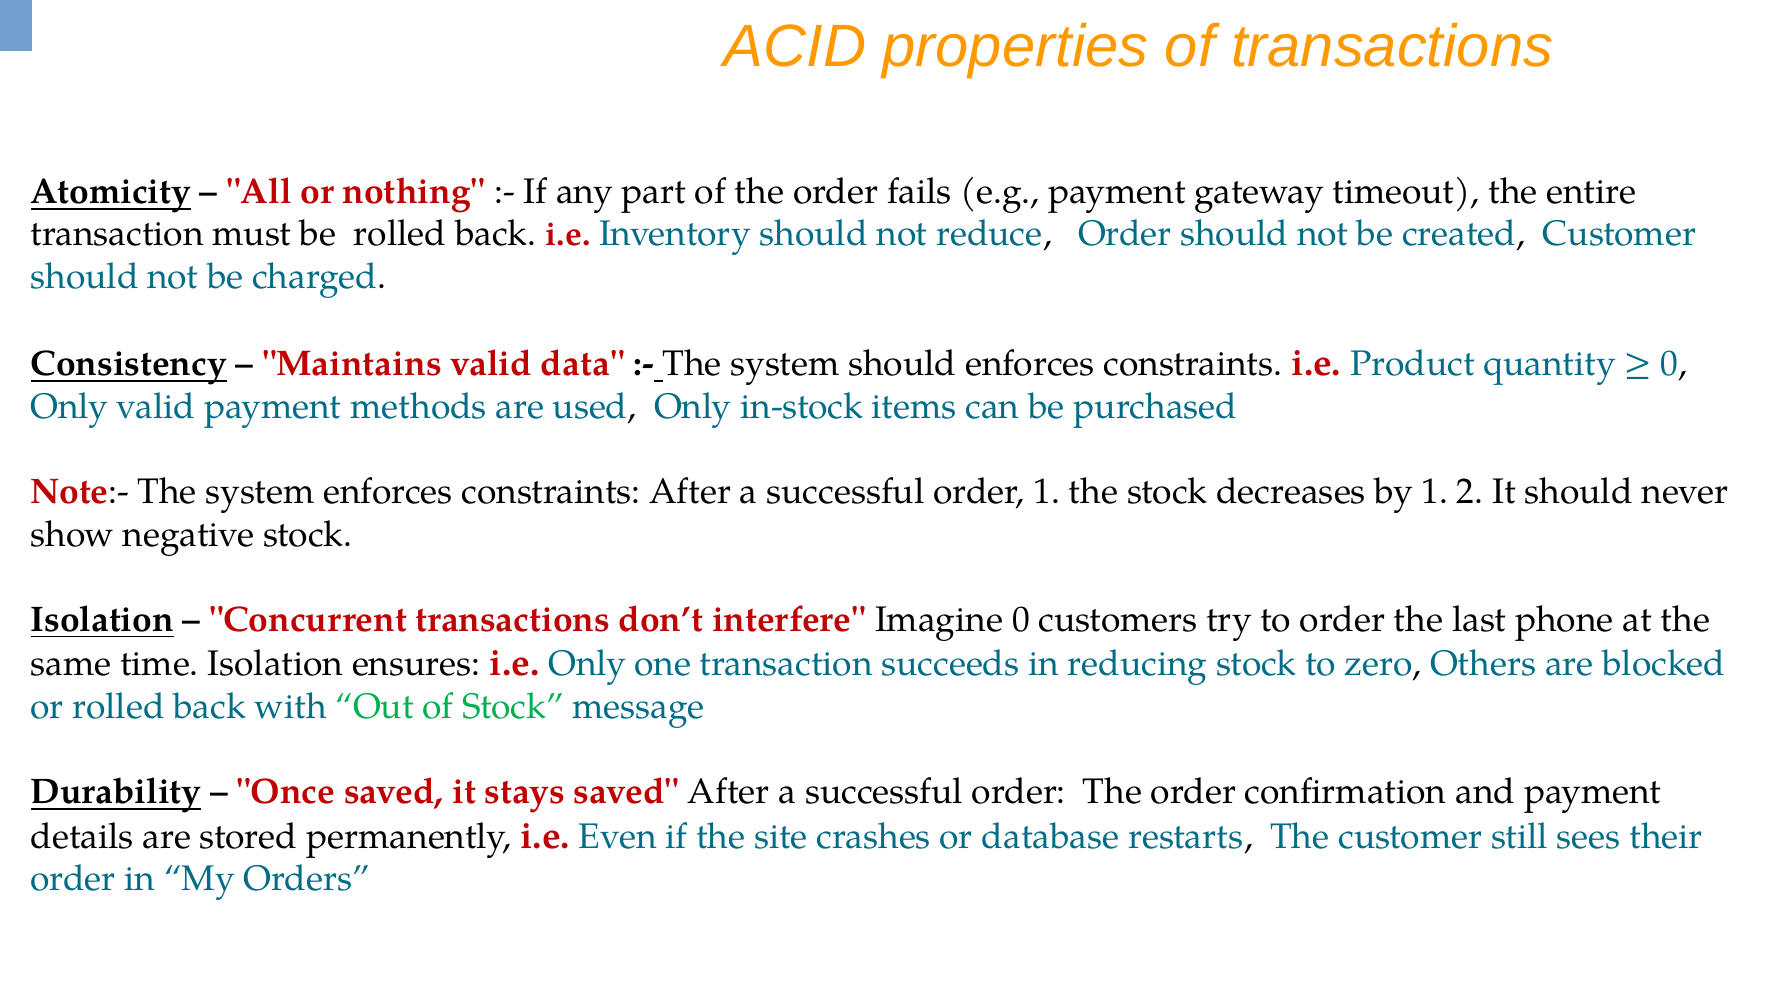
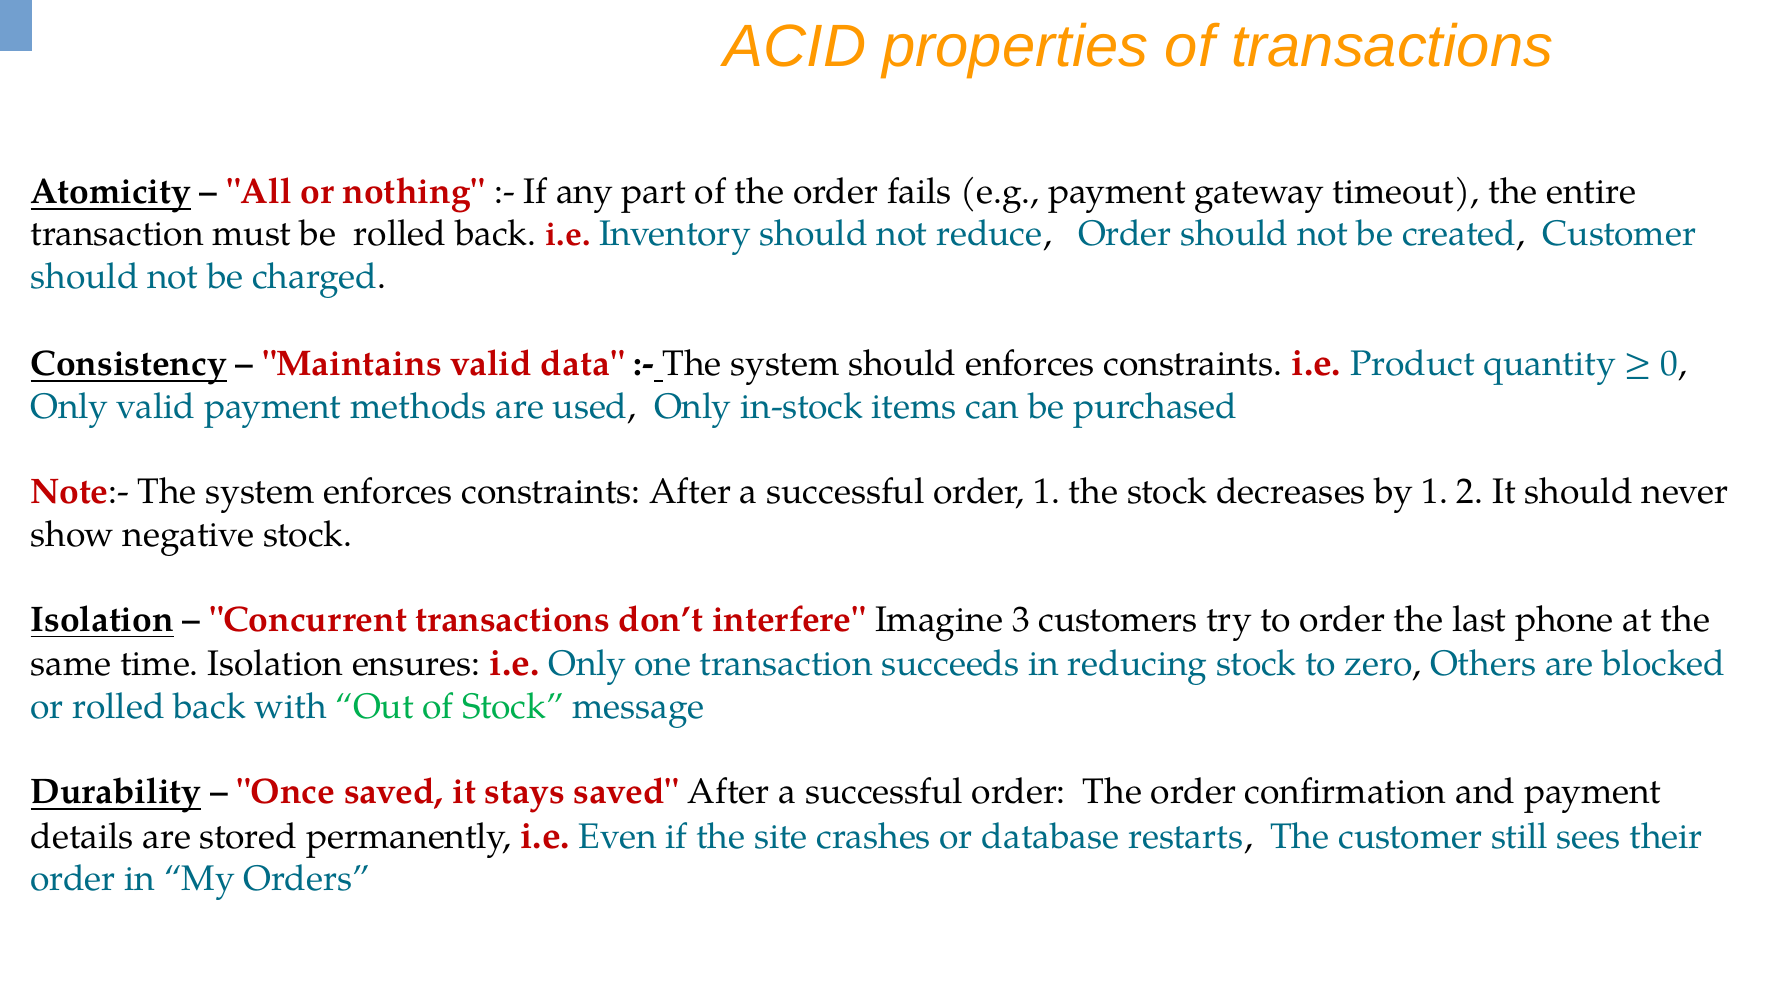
Imagine 0: 0 -> 3
